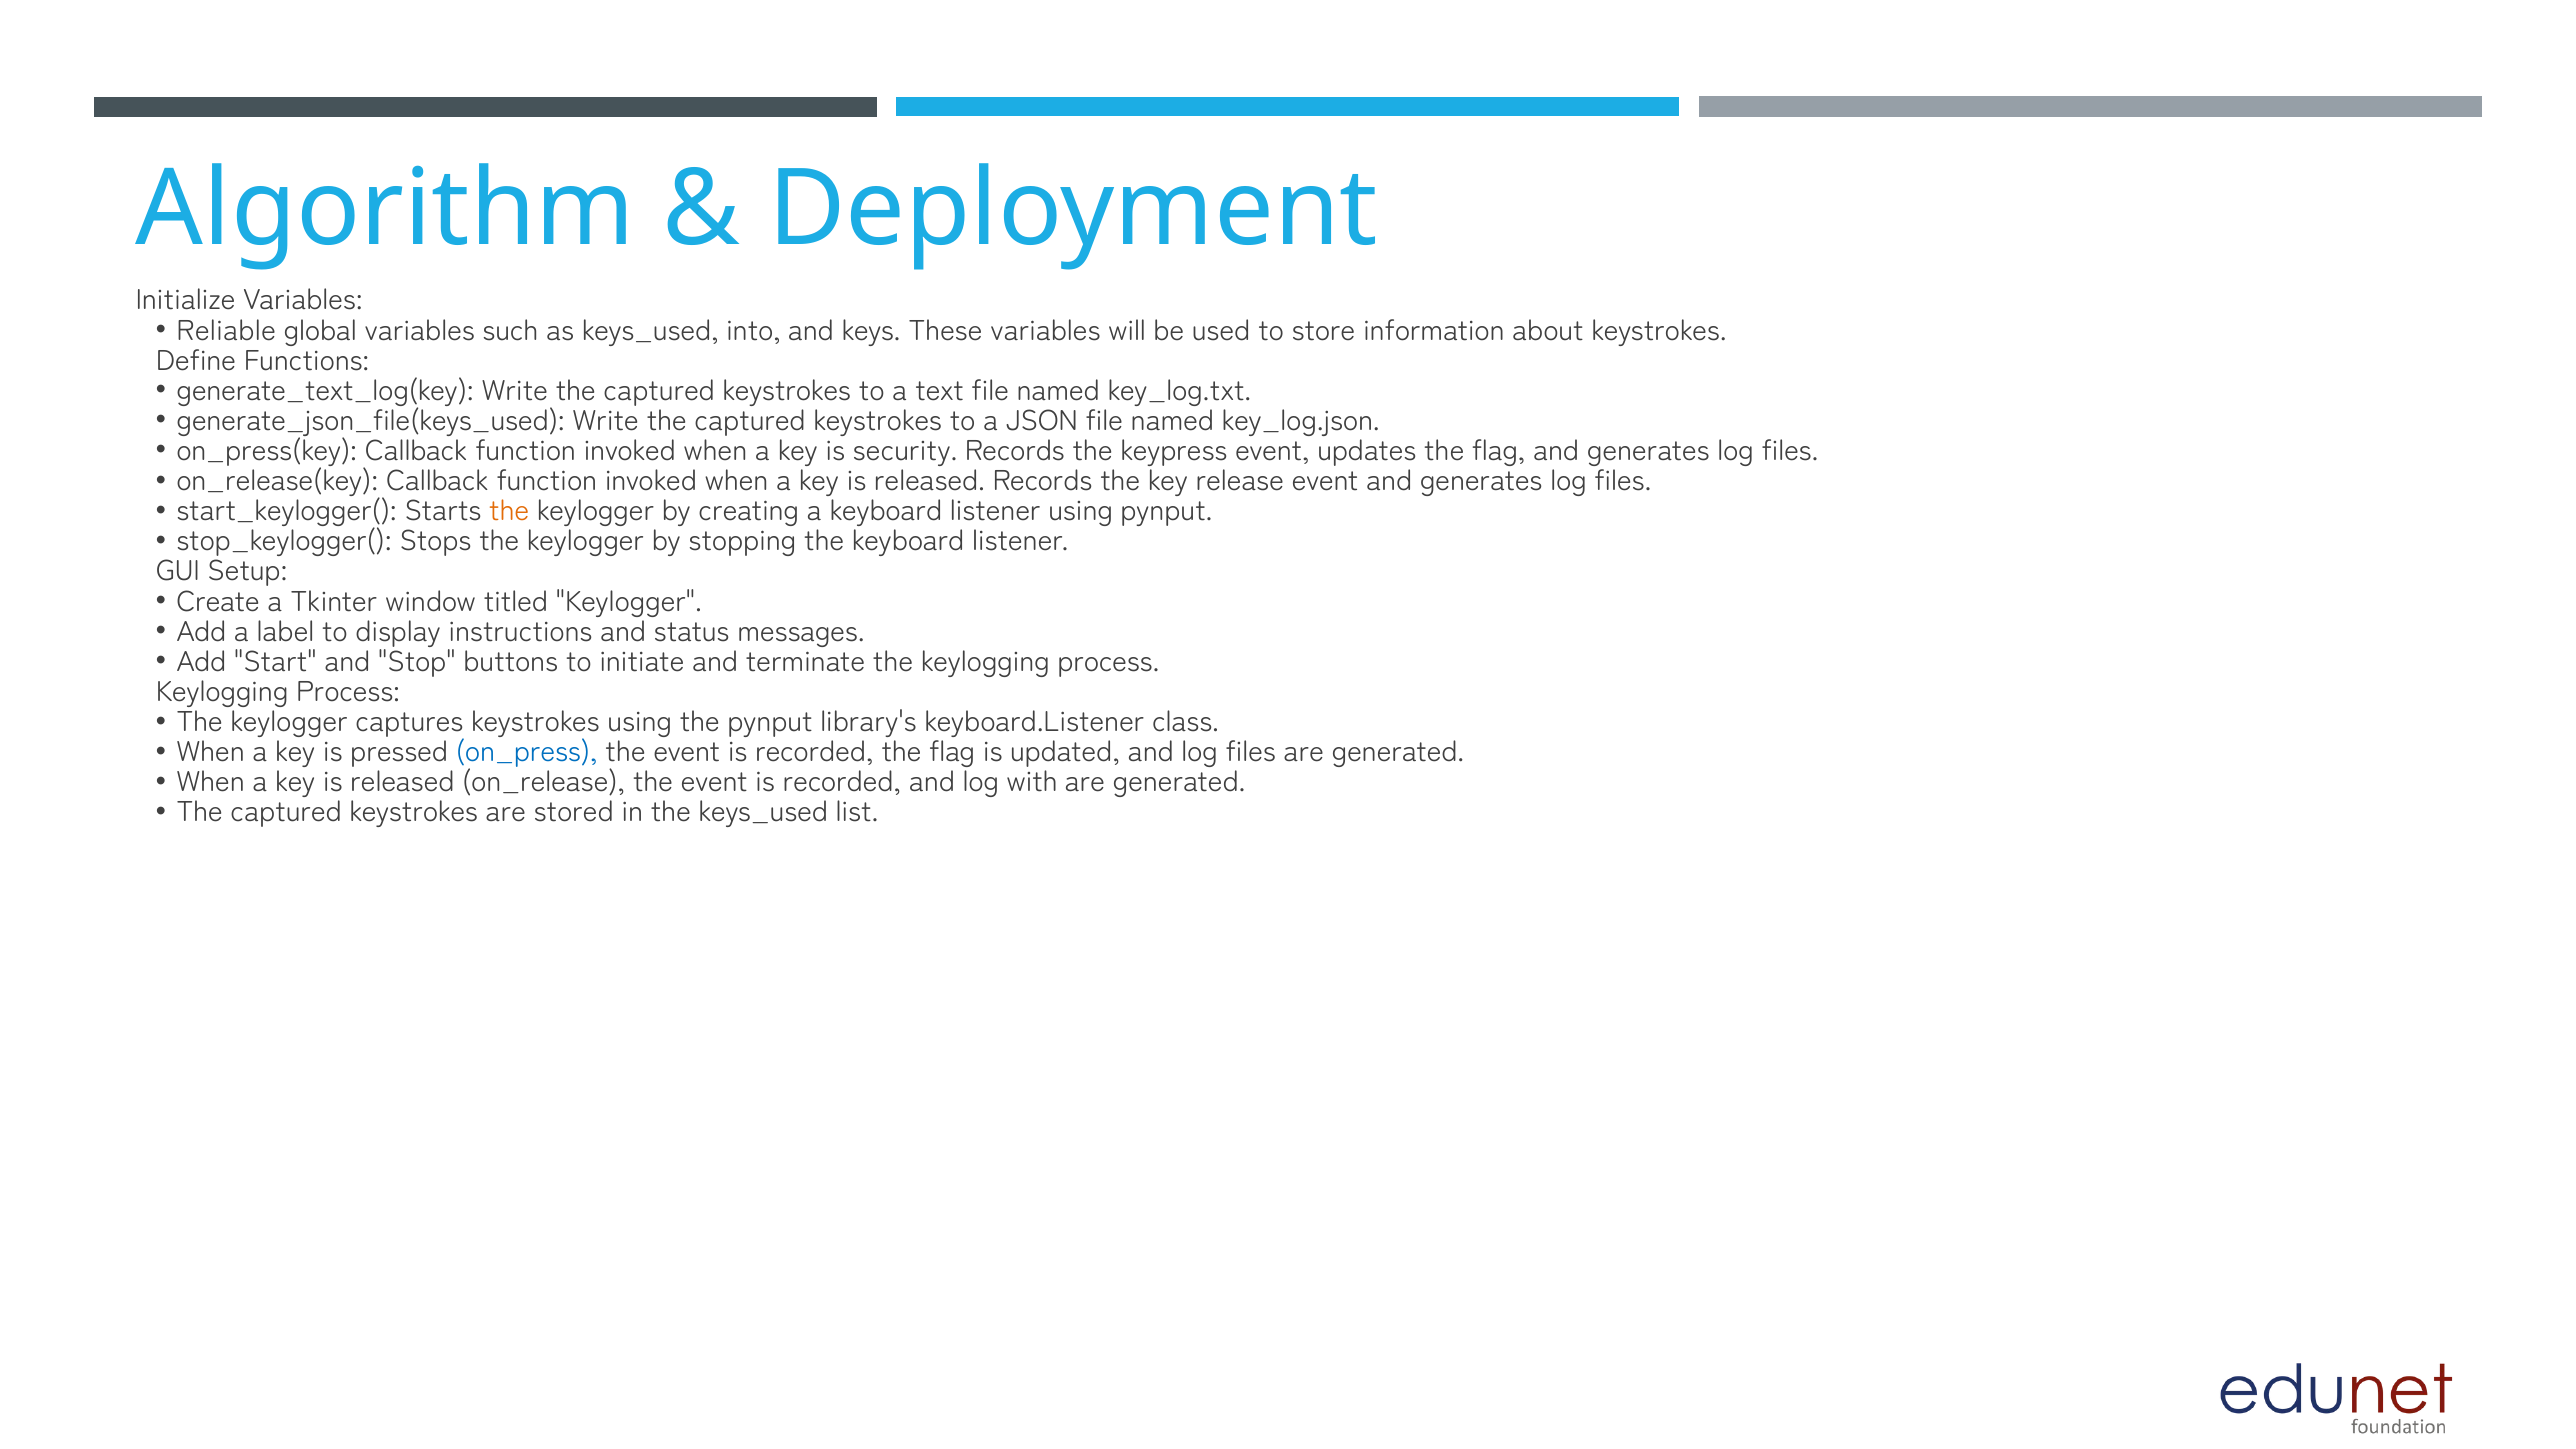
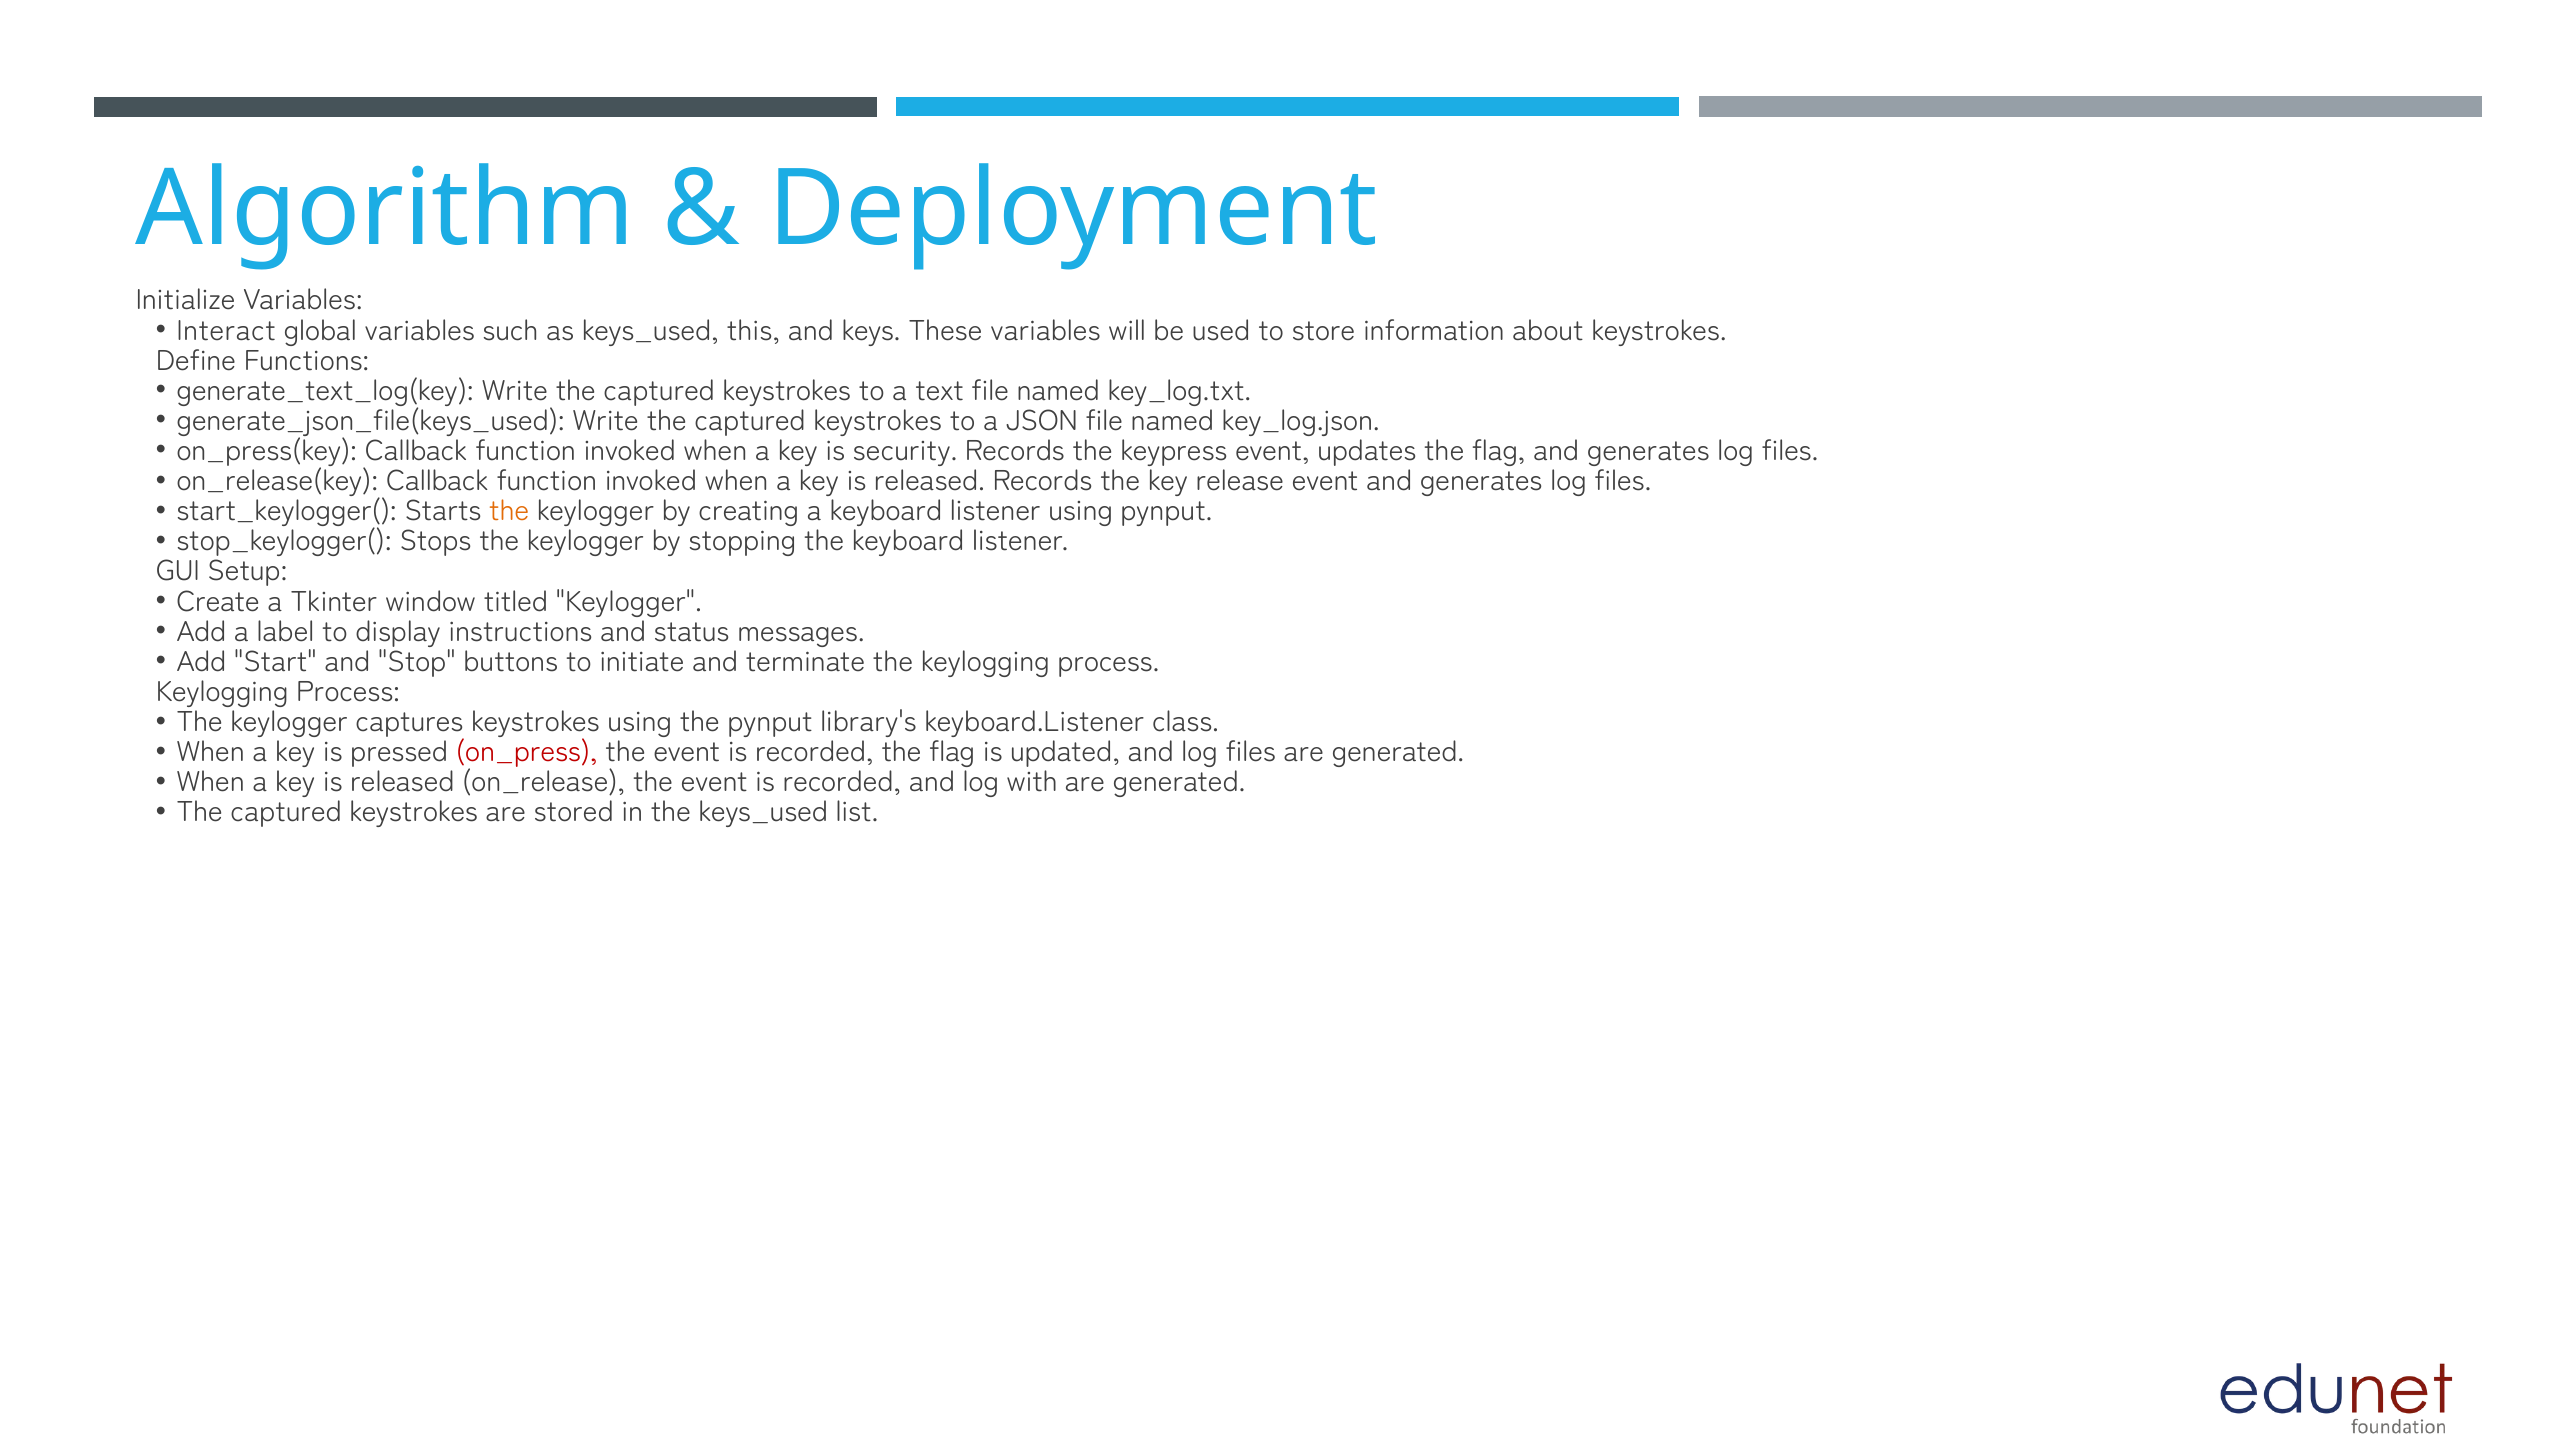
Reliable: Reliable -> Interact
into: into -> this
on_press colour: blue -> red
